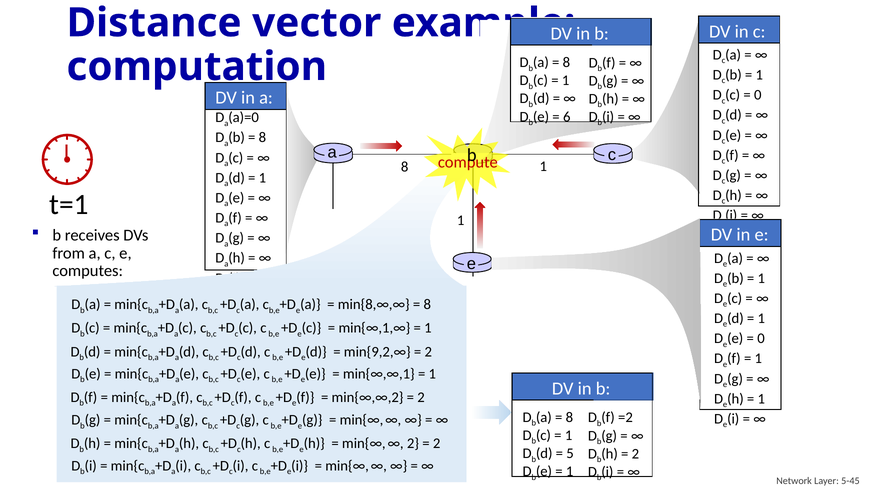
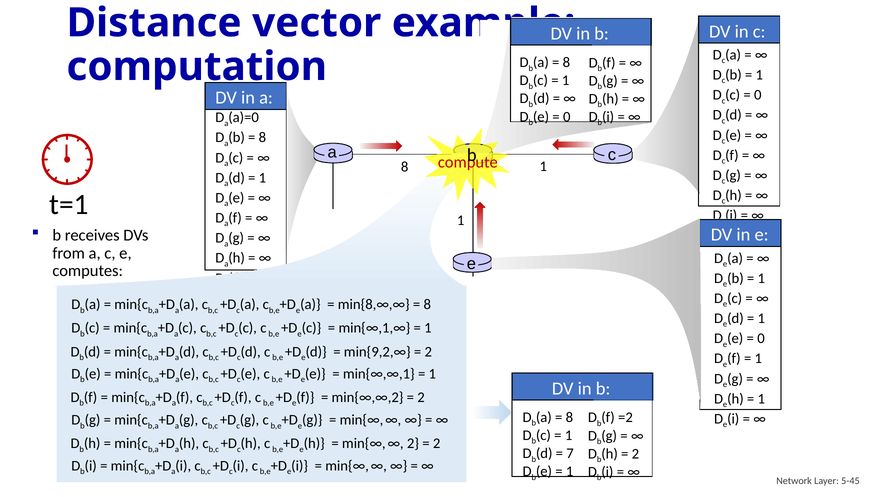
6 at (567, 117): 6 -> 0
5: 5 -> 7
